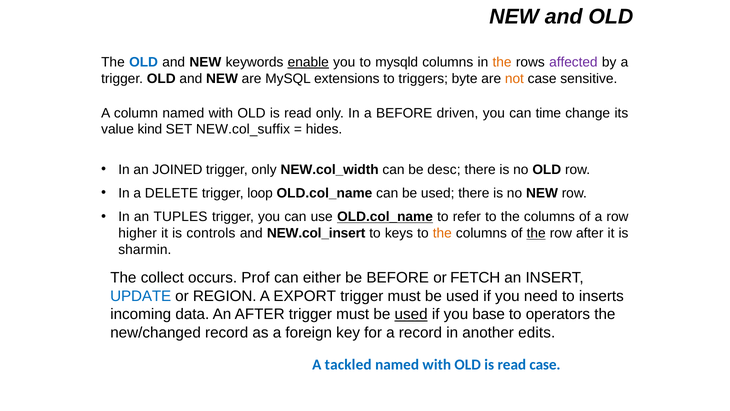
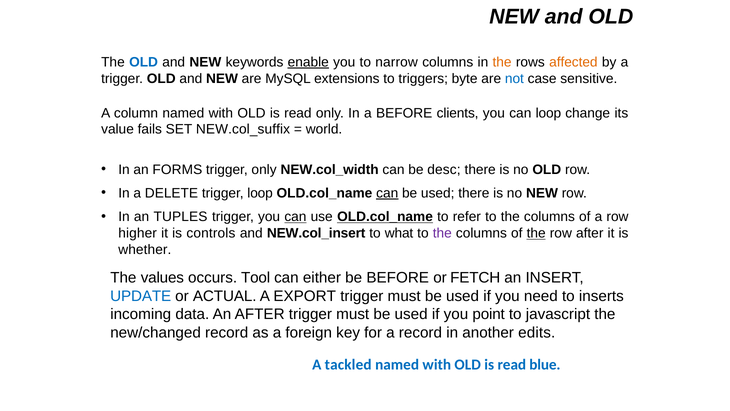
mysqld: mysqld -> narrow
affected colour: purple -> orange
not colour: orange -> blue
driven: driven -> clients
can time: time -> loop
kind: kind -> fails
hides: hides -> world
JOINED: JOINED -> FORMS
can at (387, 193) underline: none -> present
can at (295, 217) underline: none -> present
keys: keys -> what
the at (442, 233) colour: orange -> purple
sharmin: sharmin -> whether
collect: collect -> values
Prof: Prof -> Tool
REGION: REGION -> ACTUAL
used at (411, 314) underline: present -> none
base: base -> point
operators: operators -> javascript
read case: case -> blue
